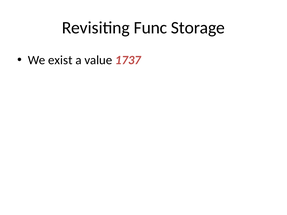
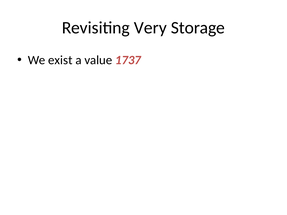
Func: Func -> Very
